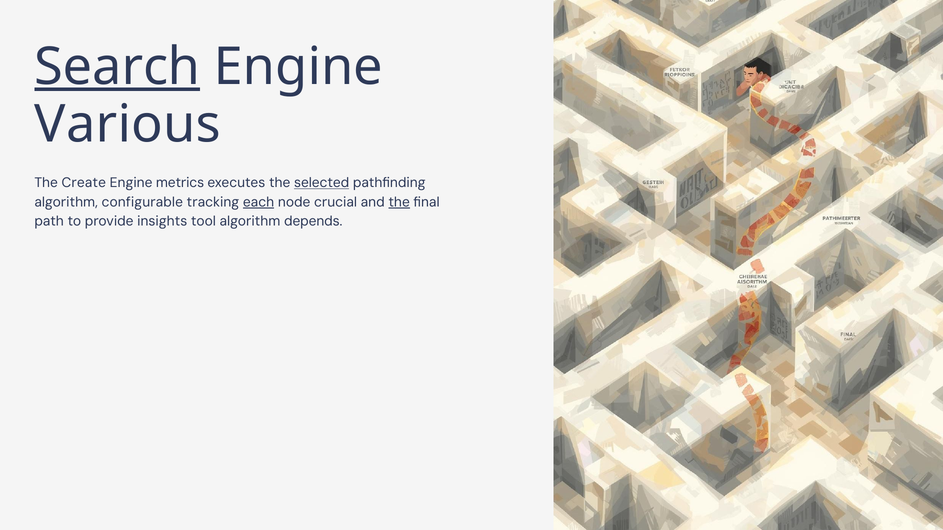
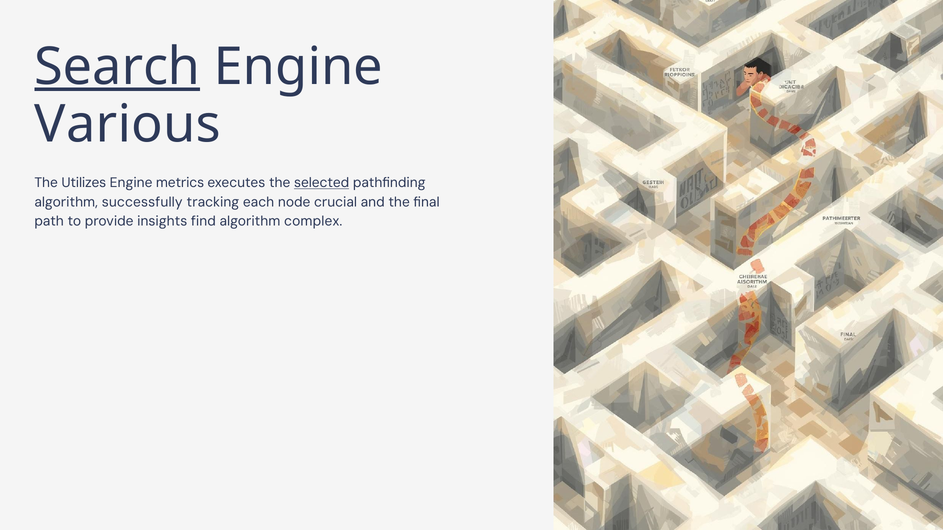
Create: Create -> Utilizes
configurable: configurable -> successfully
each underline: present -> none
the at (399, 202) underline: present -> none
tool: tool -> find
depends: depends -> complex
